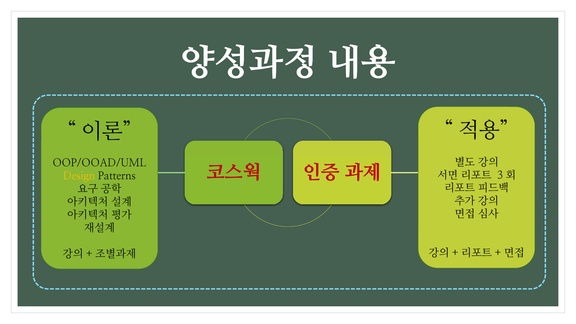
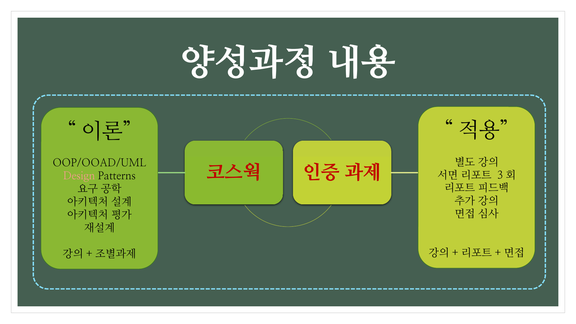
Design colour: yellow -> pink
